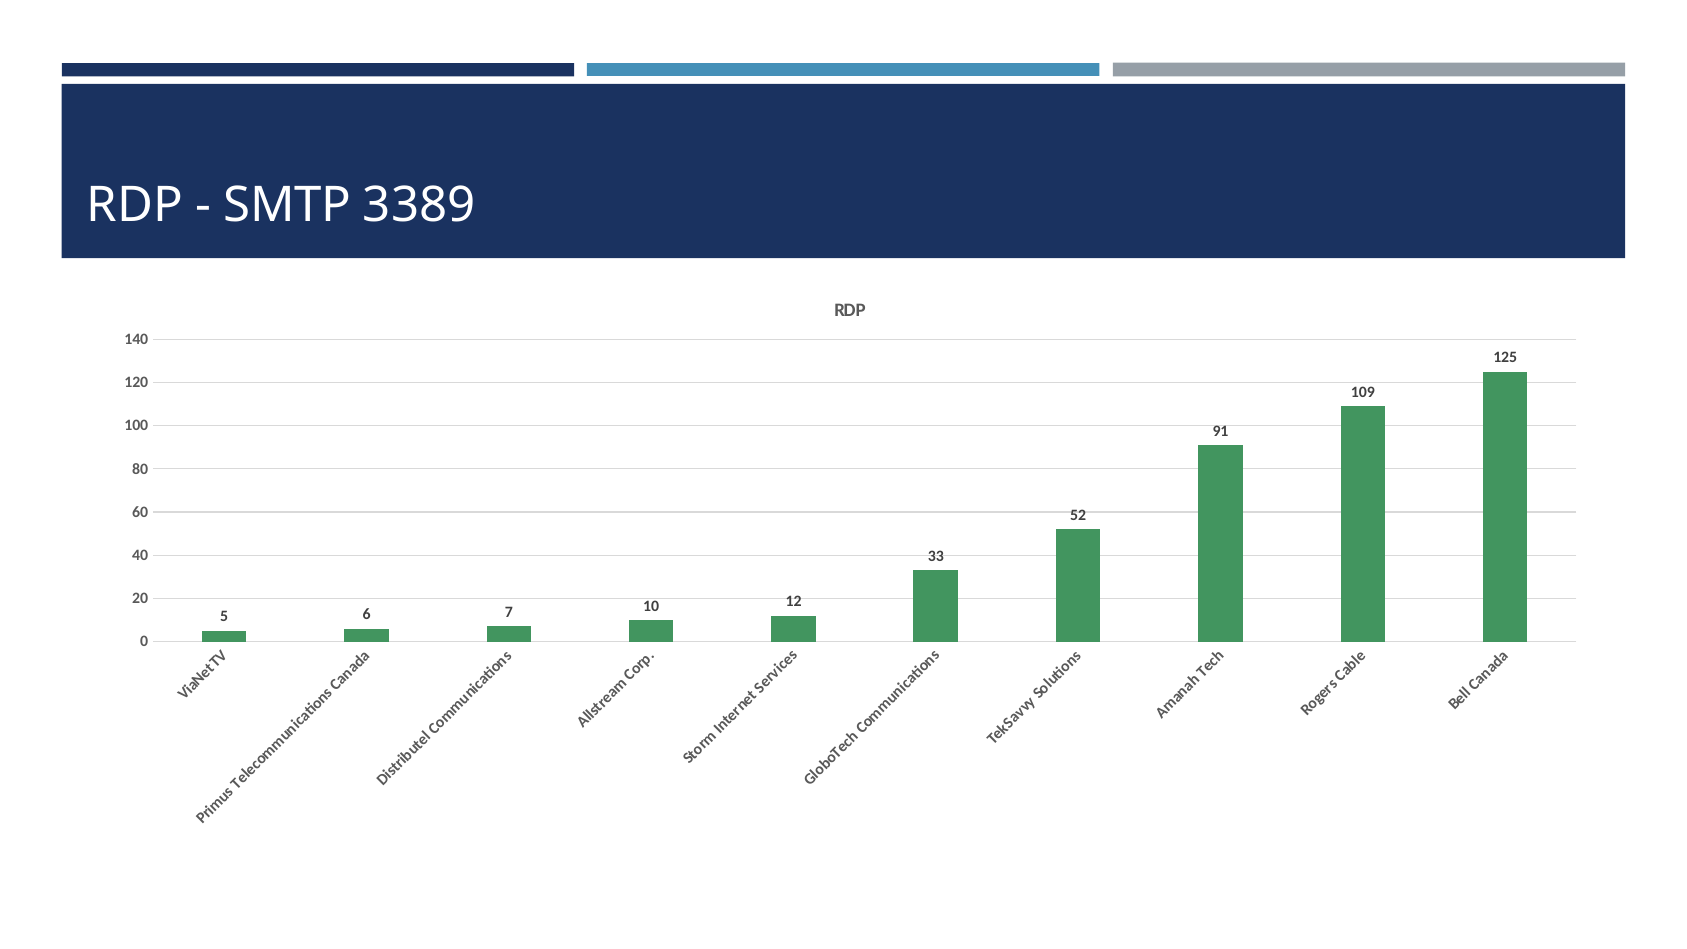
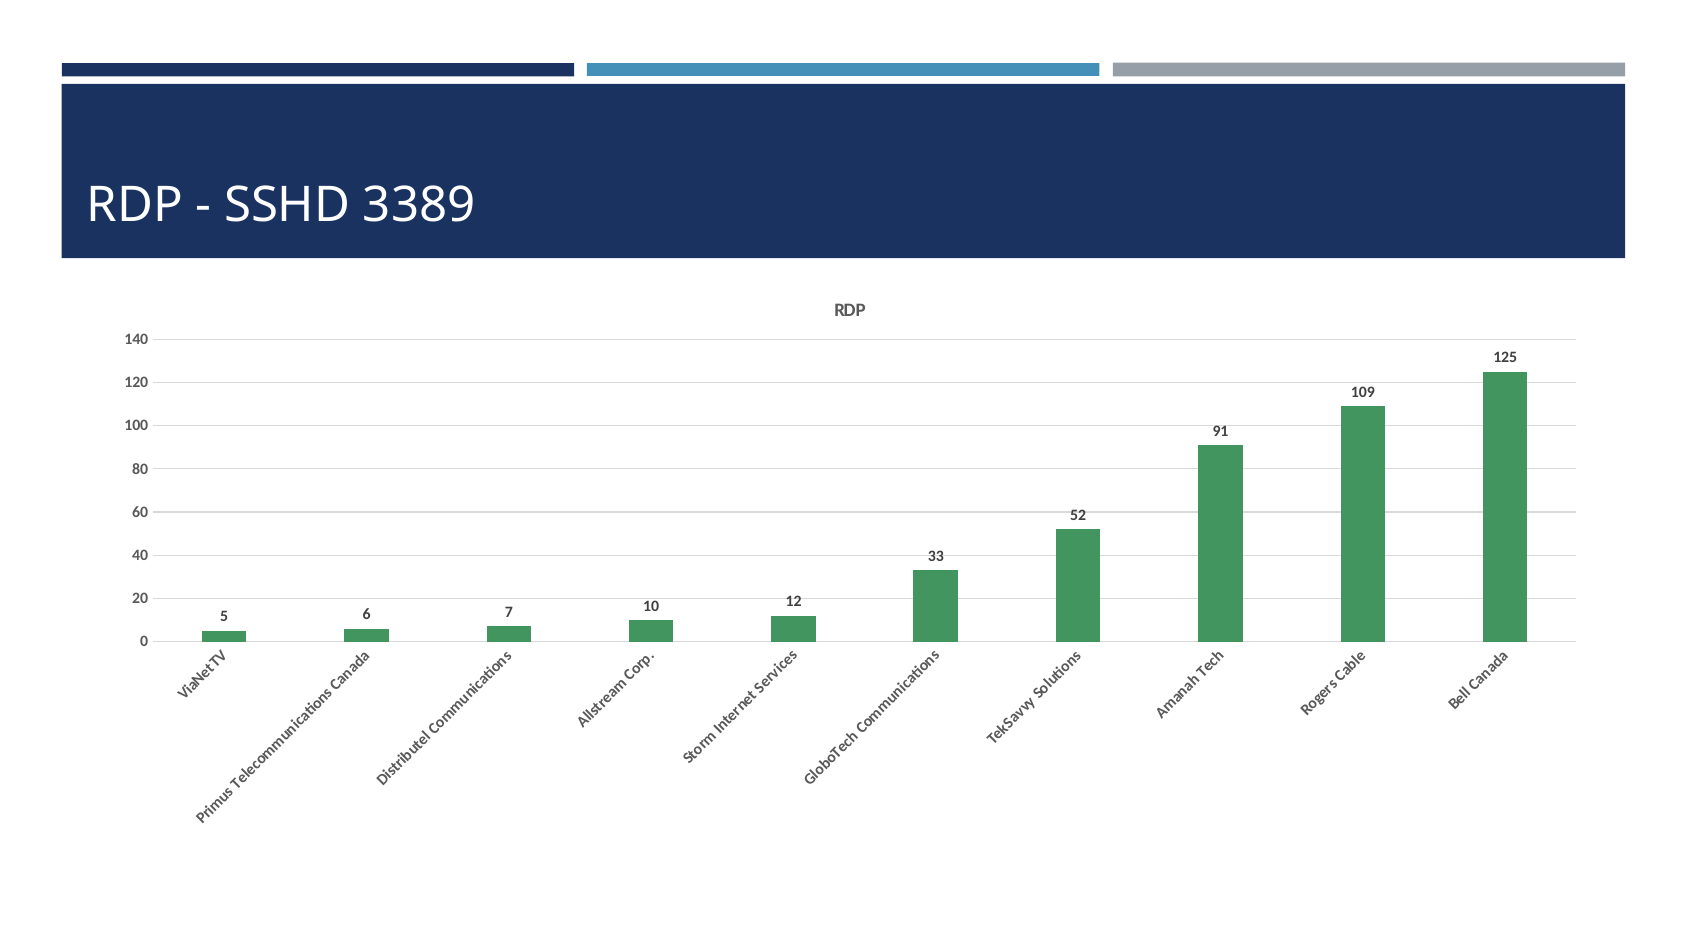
SMTP: SMTP -> SSHD
